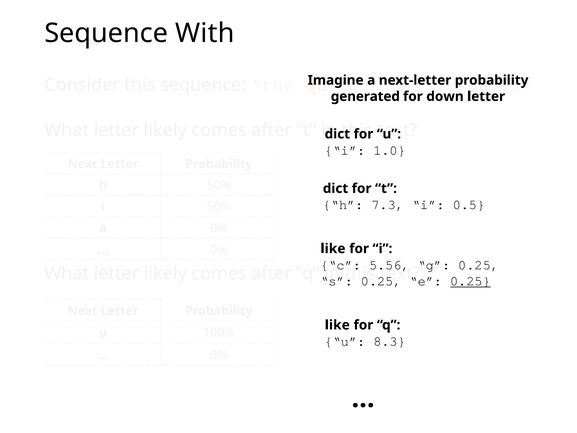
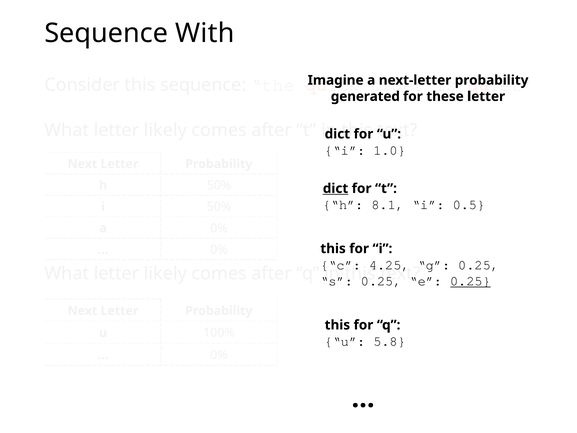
down: down -> these
dict at (336, 188) underline: none -> present
7.3: 7.3 -> 8.1
like at (333, 248): like -> this
5.56: 5.56 -> 4.25
like at (337, 325): like -> this
8.3: 8.3 -> 5.8
